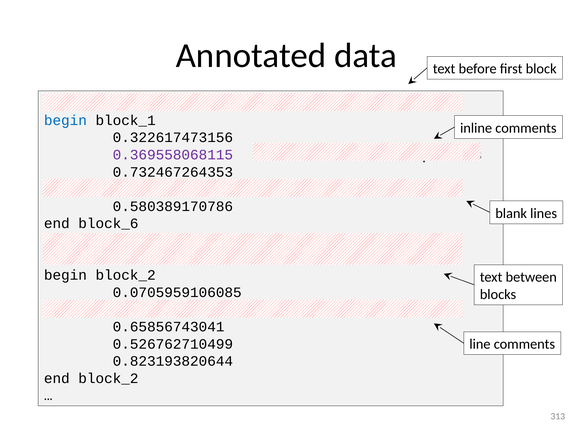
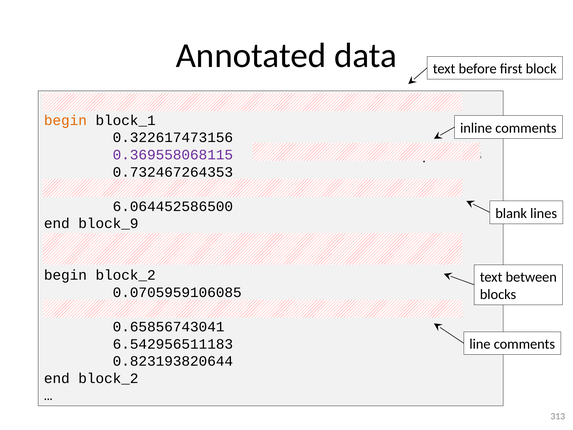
begin at (65, 120) colour: blue -> orange
0.580389170786: 0.580389170786 -> 6.064452586500
block_6: block_6 -> block_9
0.526762710499: 0.526762710499 -> 6.542956511183
